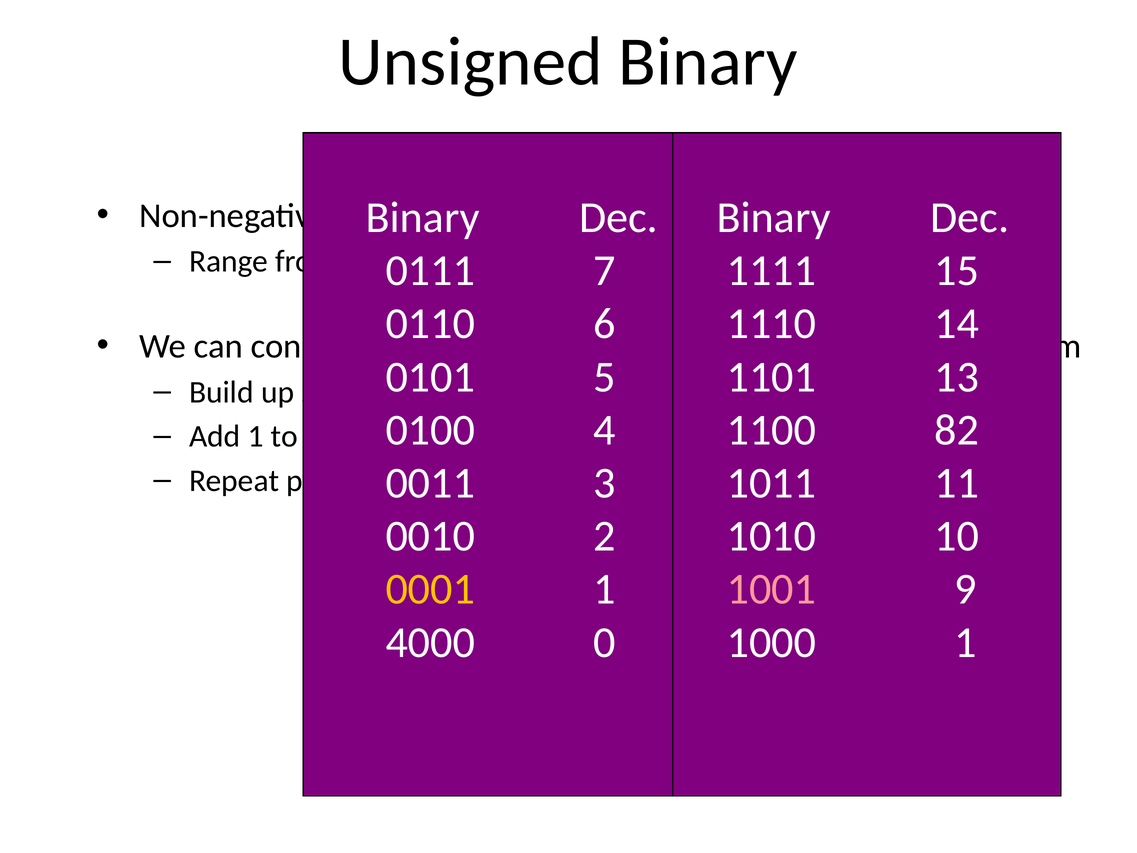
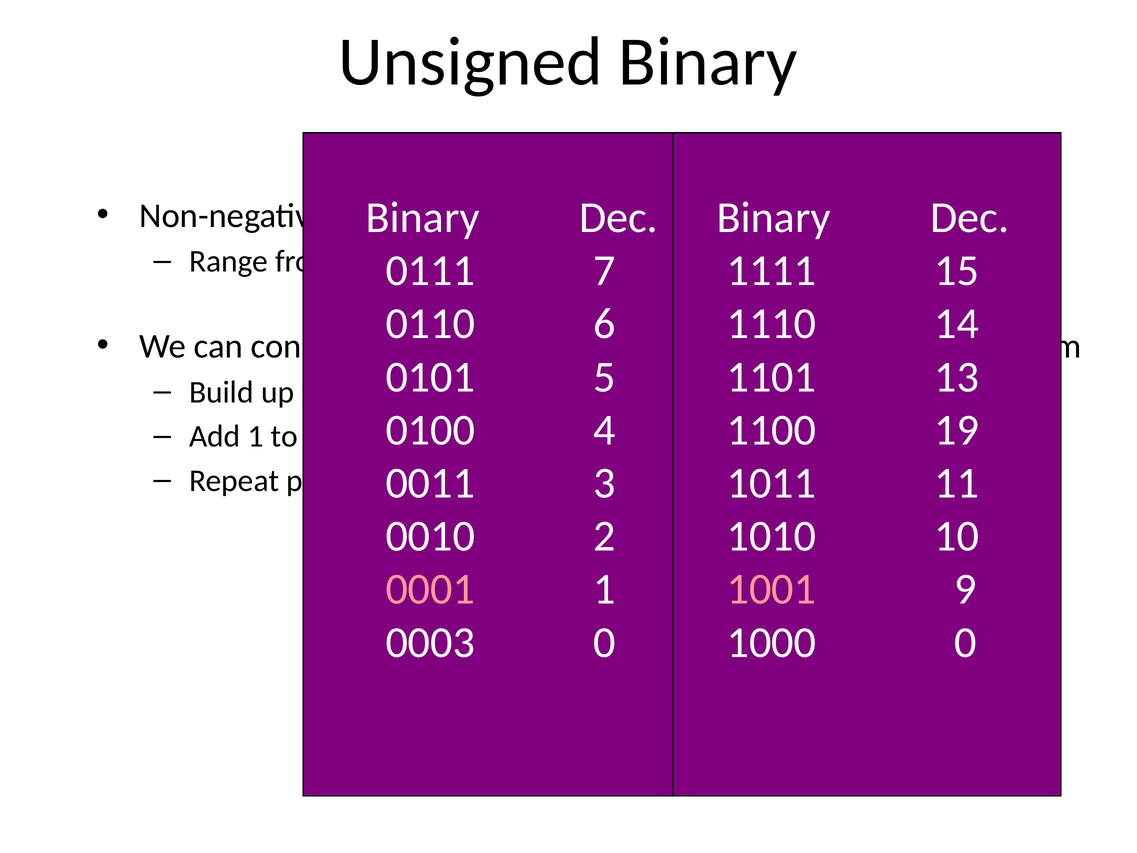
82: 82 -> 19
0001 colour: yellow -> pink
4000: 4000 -> 0003
1000 1: 1 -> 0
